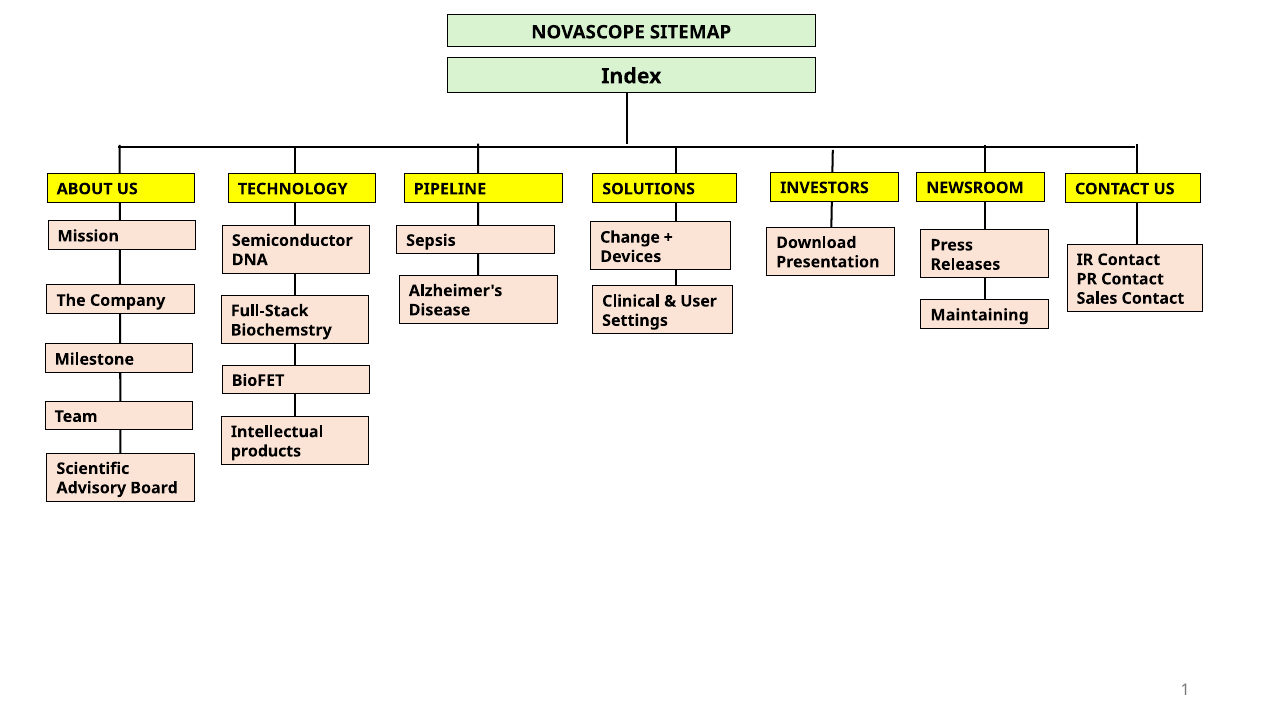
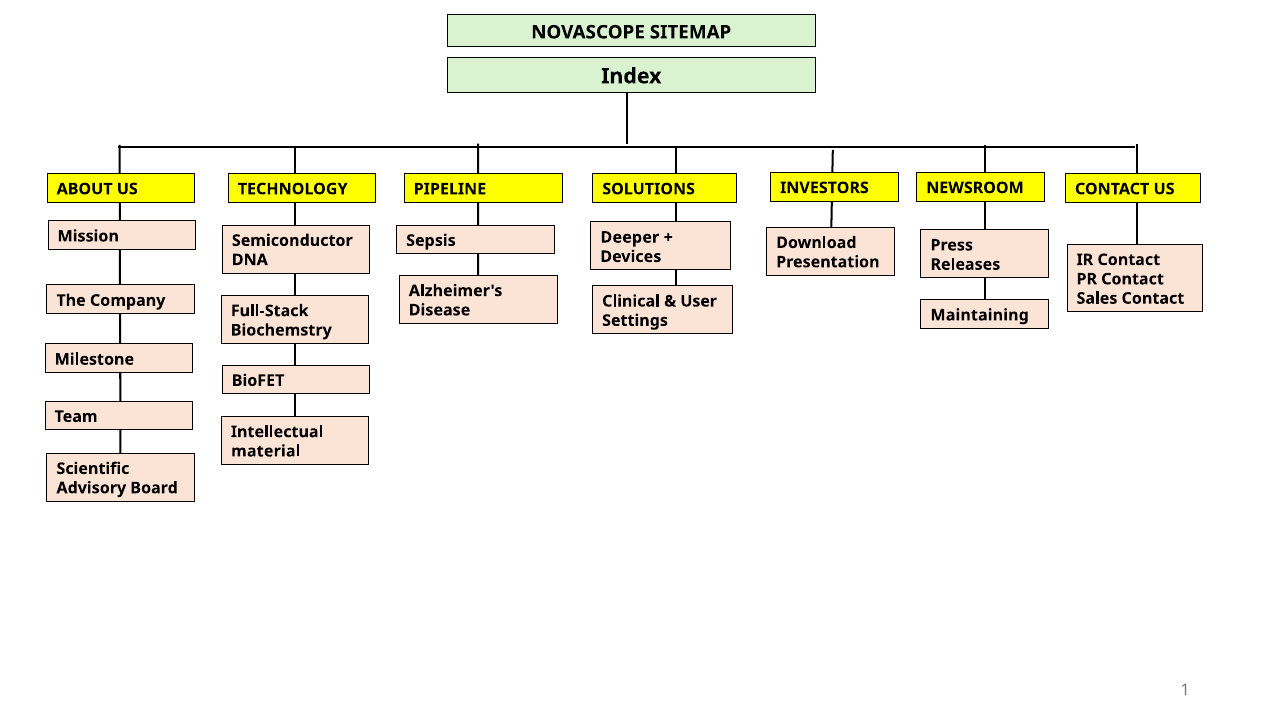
Change: Change -> Deeper
products: products -> material
